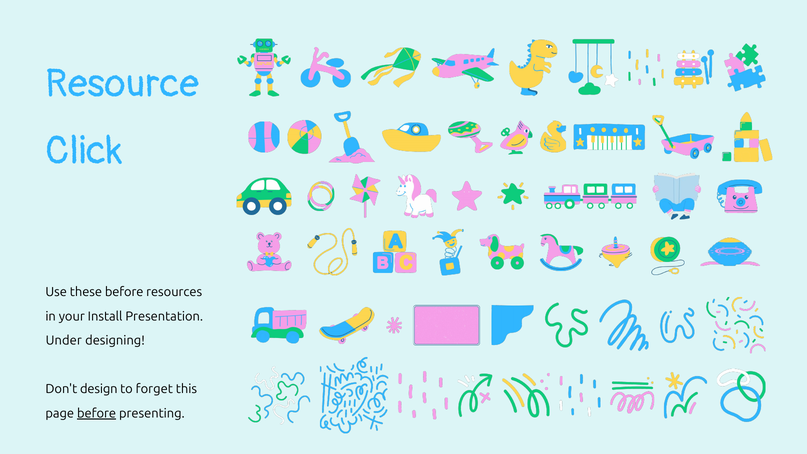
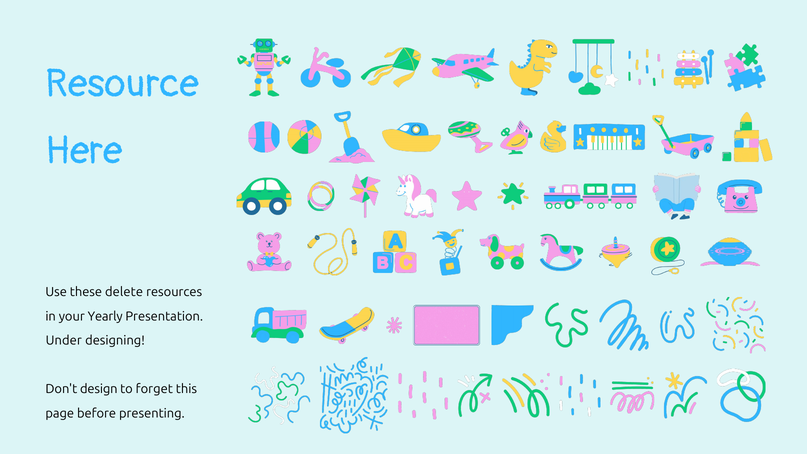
Click: Click -> Here
these before: before -> delete
Install: Install -> Yearly
before at (97, 413) underline: present -> none
